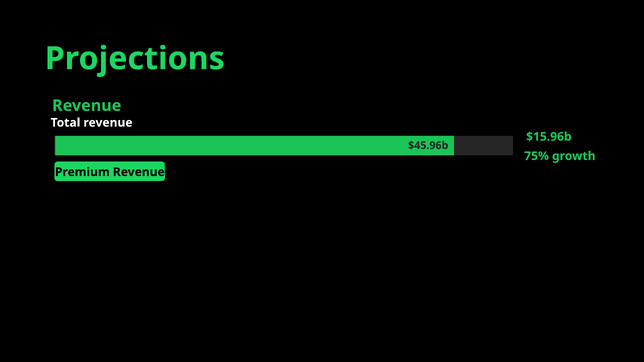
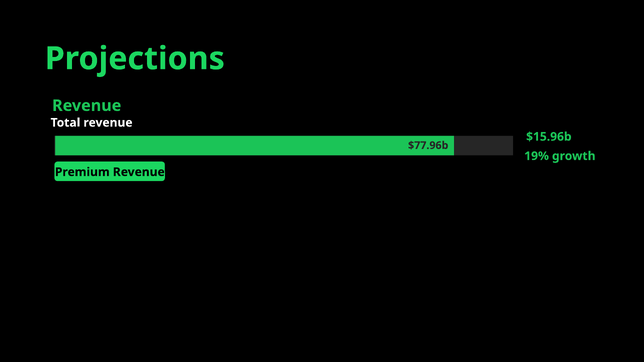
$45.96b: $45.96b -> $77.96b
75%: 75% -> 19%
